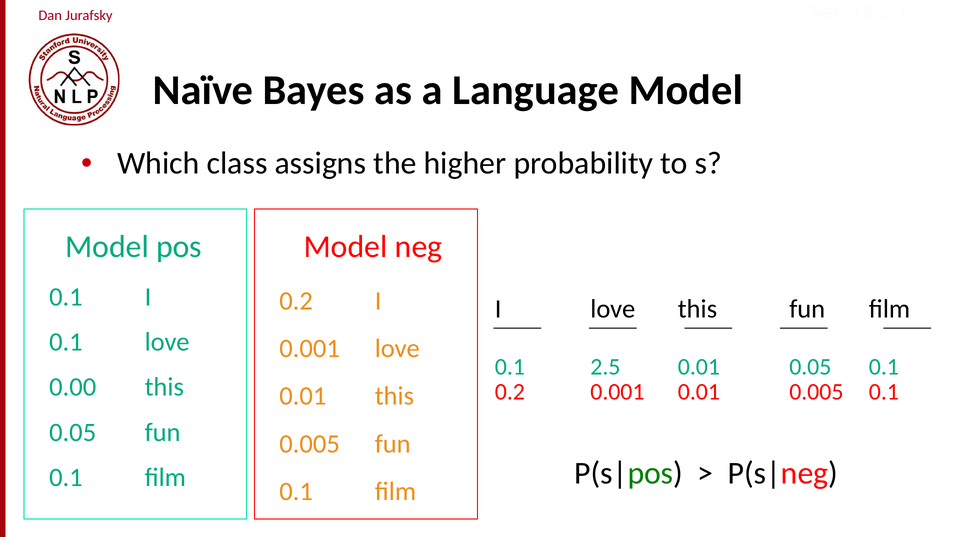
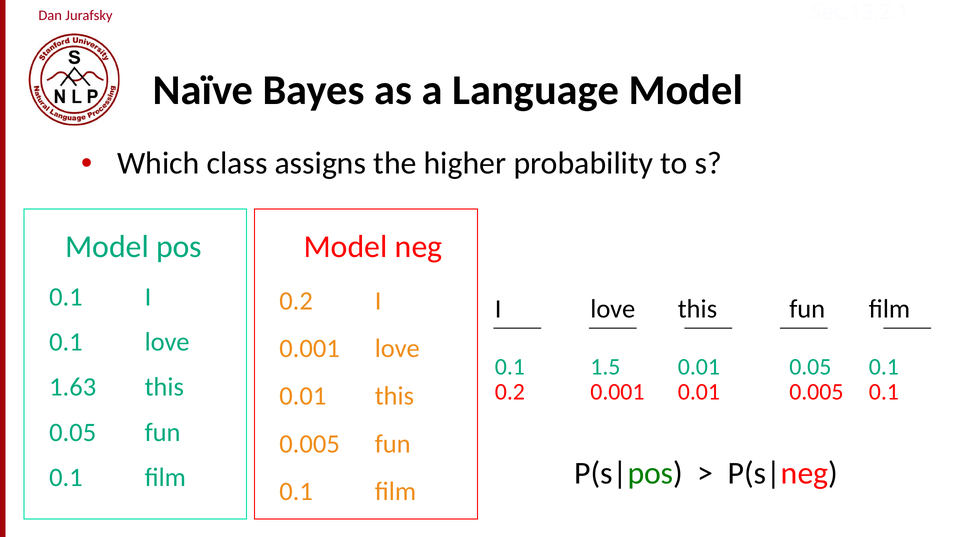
2.5: 2.5 -> 1.5
0.00: 0.00 -> 1.63
